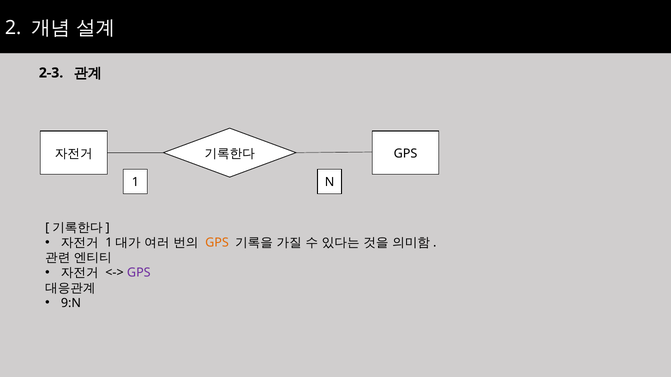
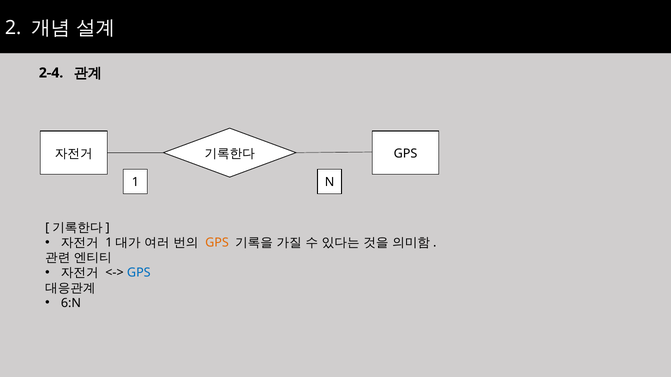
2-3: 2-3 -> 2-4
GPS at (139, 273) colour: purple -> blue
9:N: 9:N -> 6:N
